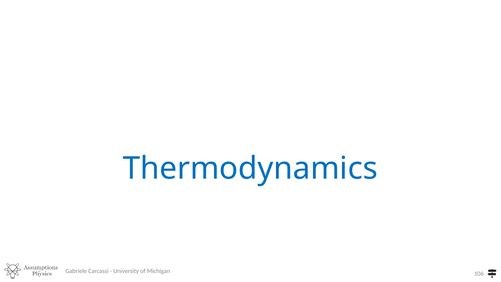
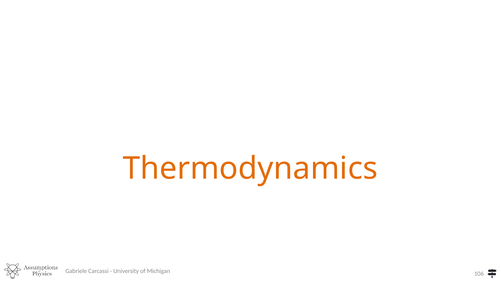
Thermodynamics colour: blue -> orange
